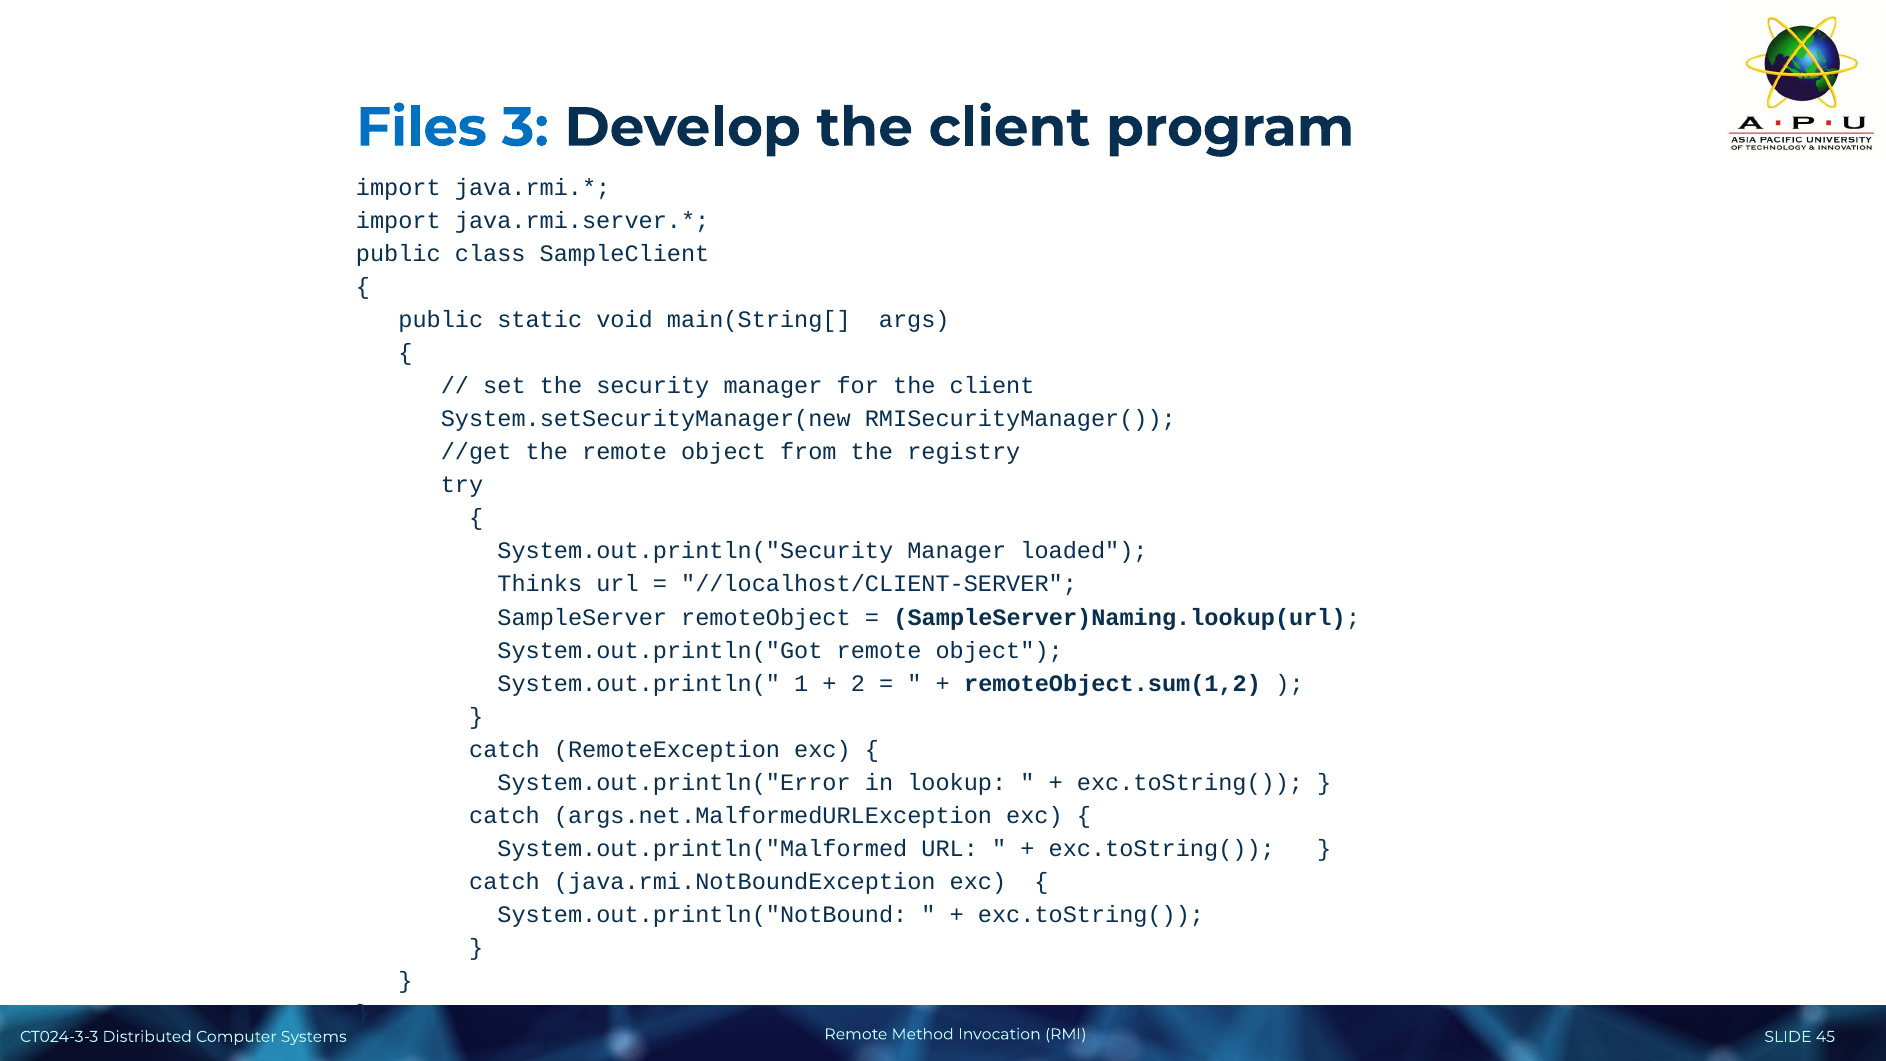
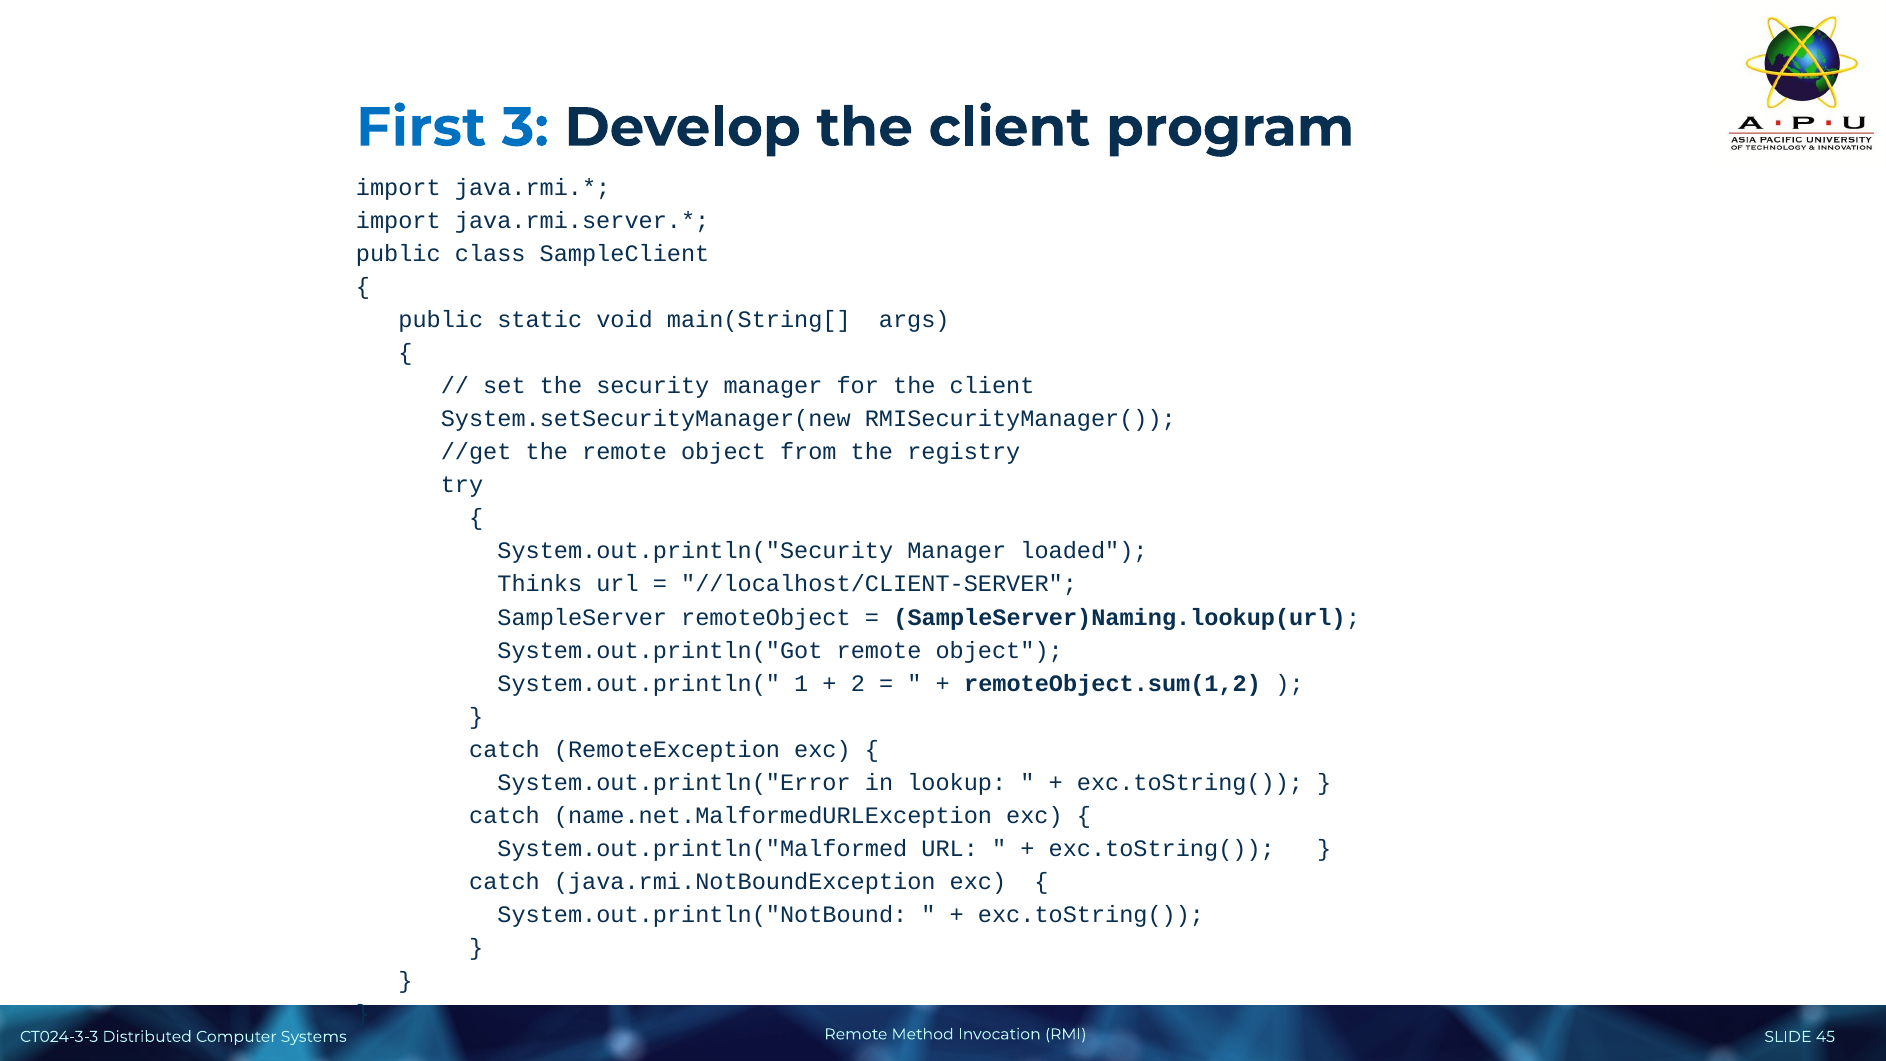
Files: Files -> First
args.net.MalformedURLException: args.net.MalformedURLException -> name.net.MalformedURLException
